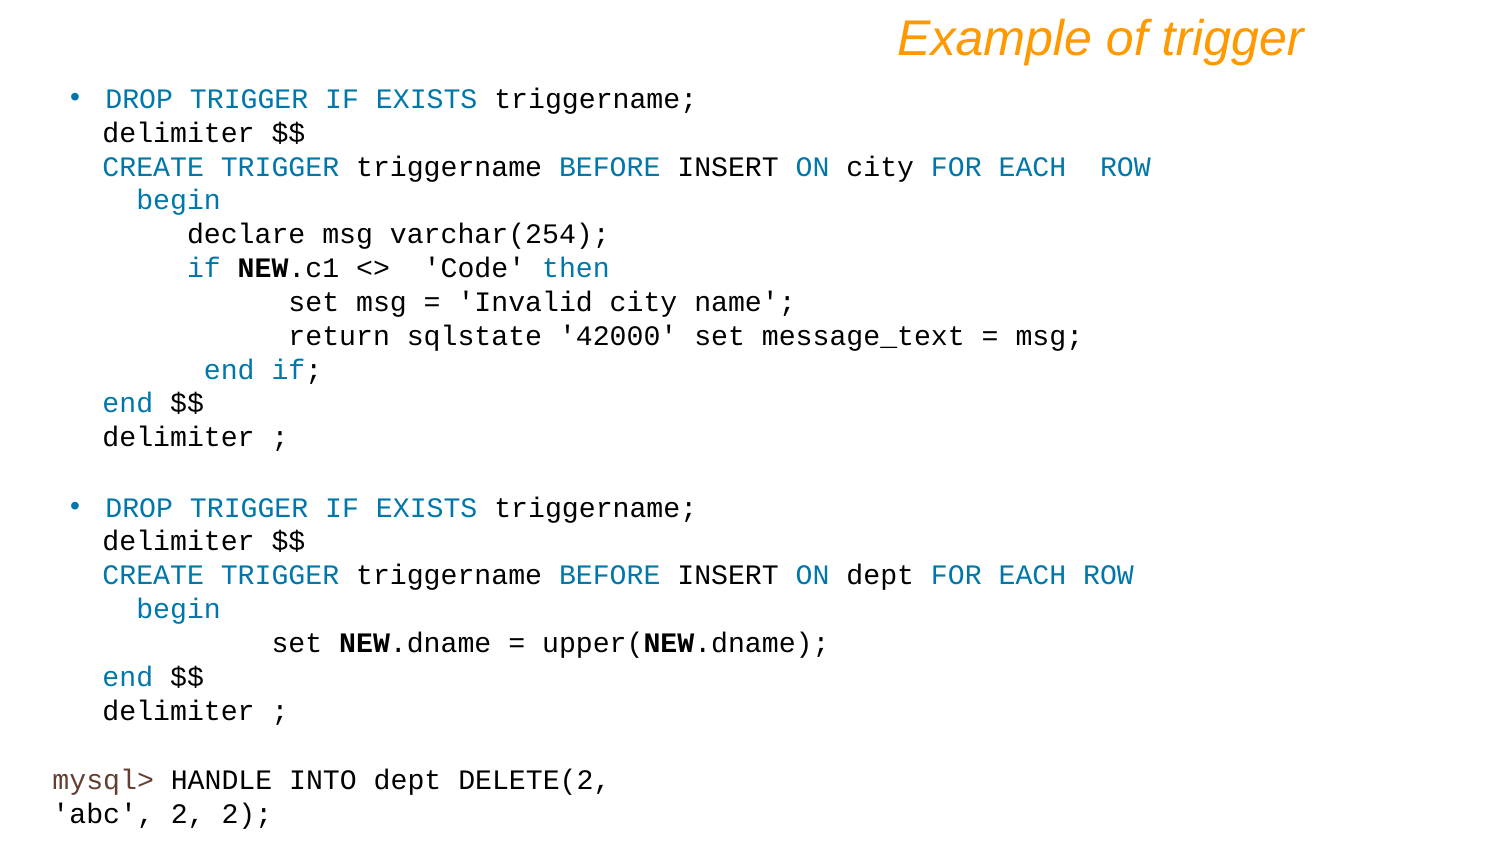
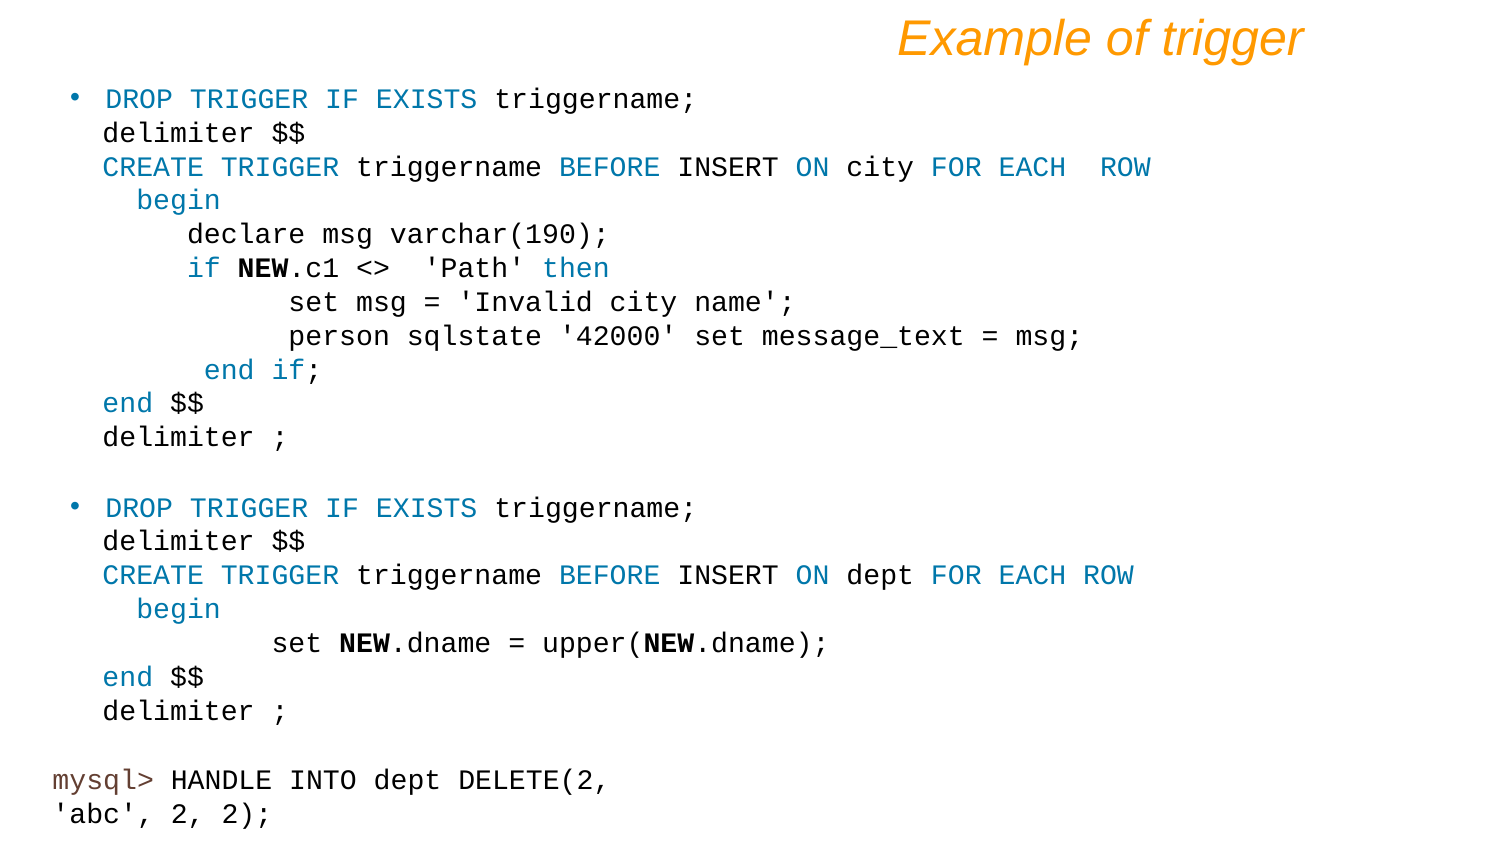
varchar(254: varchar(254 -> varchar(190
Code: Code -> Path
return: return -> person
